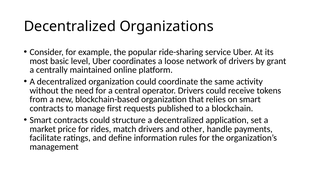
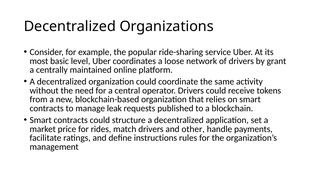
first: first -> leak
information: information -> instructions
